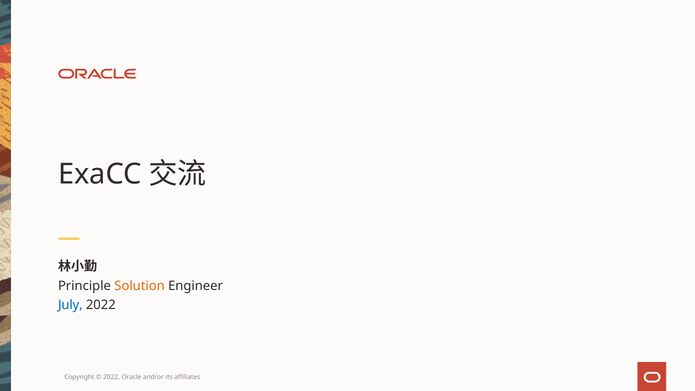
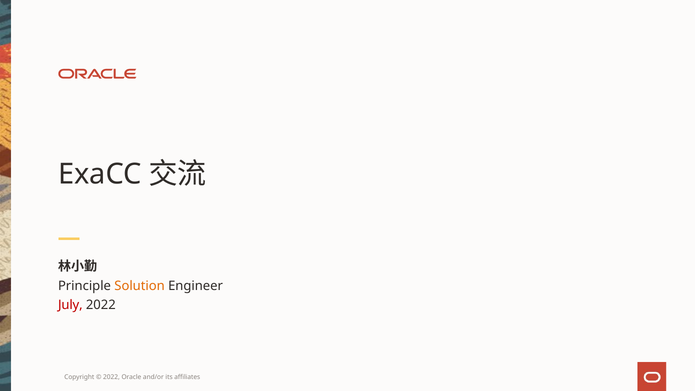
July colour: blue -> red
